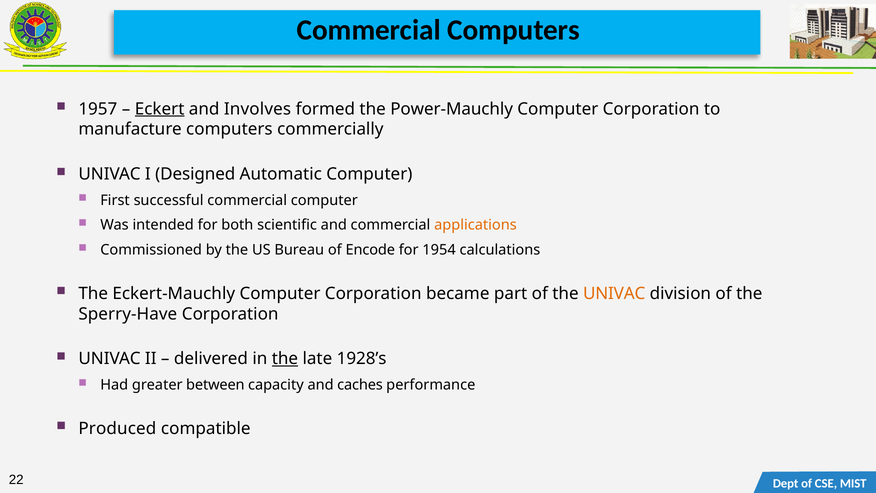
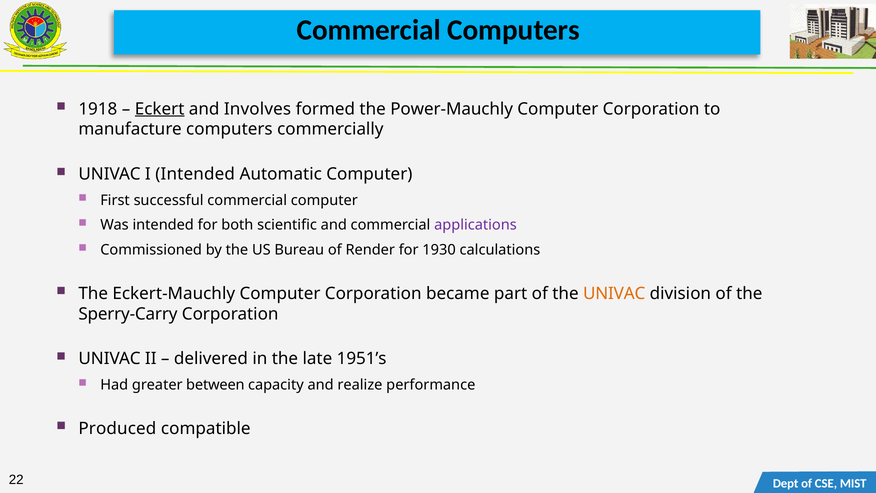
1957: 1957 -> 1918
I Designed: Designed -> Intended
applications colour: orange -> purple
Encode: Encode -> Render
1954: 1954 -> 1930
Sperry-Have: Sperry-Have -> Sperry-Carry
the at (285, 359) underline: present -> none
1928’s: 1928’s -> 1951’s
caches: caches -> realize
